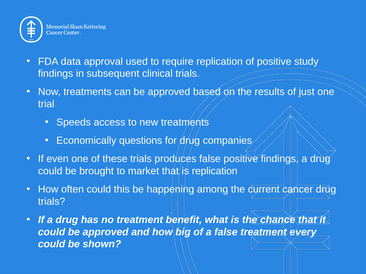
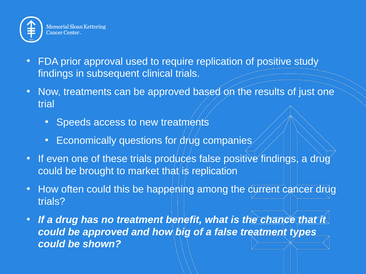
data: data -> prior
every: every -> types
